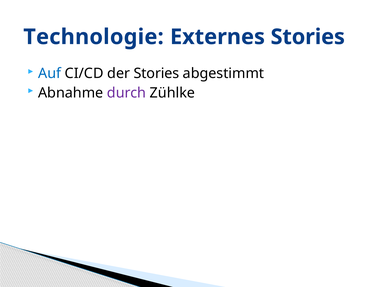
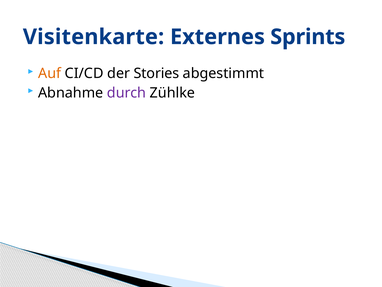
Technologie: Technologie -> Visitenkarte
Externes Stories: Stories -> Sprints
Auf colour: blue -> orange
